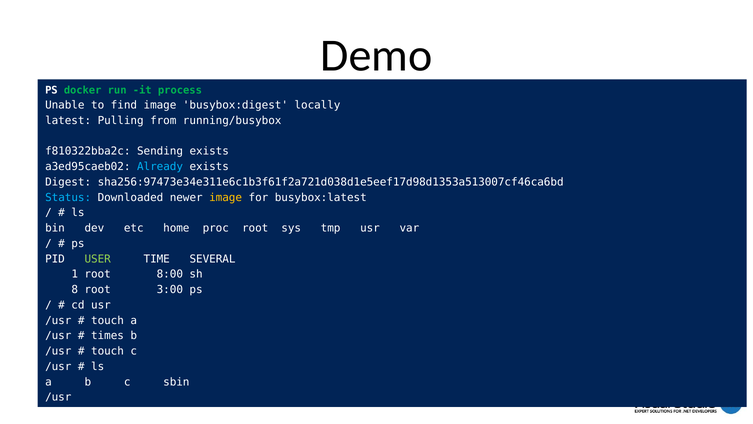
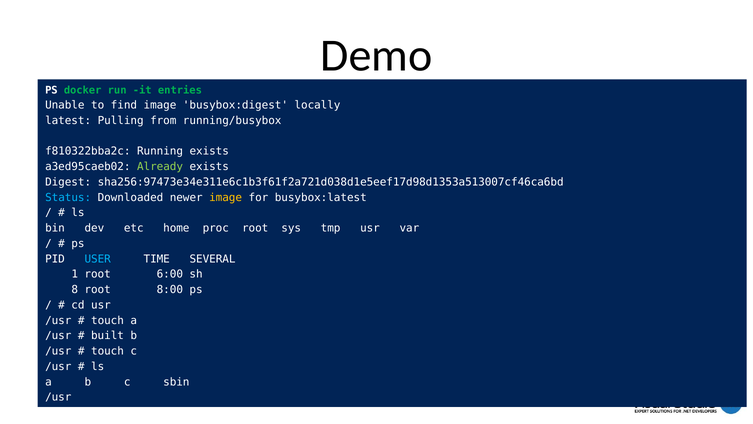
process: process -> entries
Sending: Sending -> Running
Already colour: light blue -> light green
USER colour: light green -> light blue
8:00: 8:00 -> 6:00
3:00: 3:00 -> 8:00
times: times -> built
